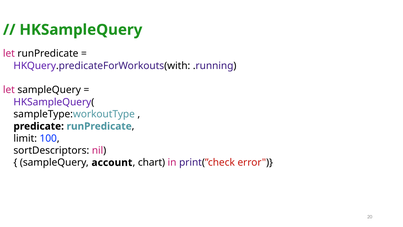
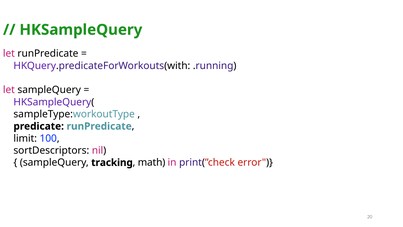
account: account -> tracking
chart: chart -> math
